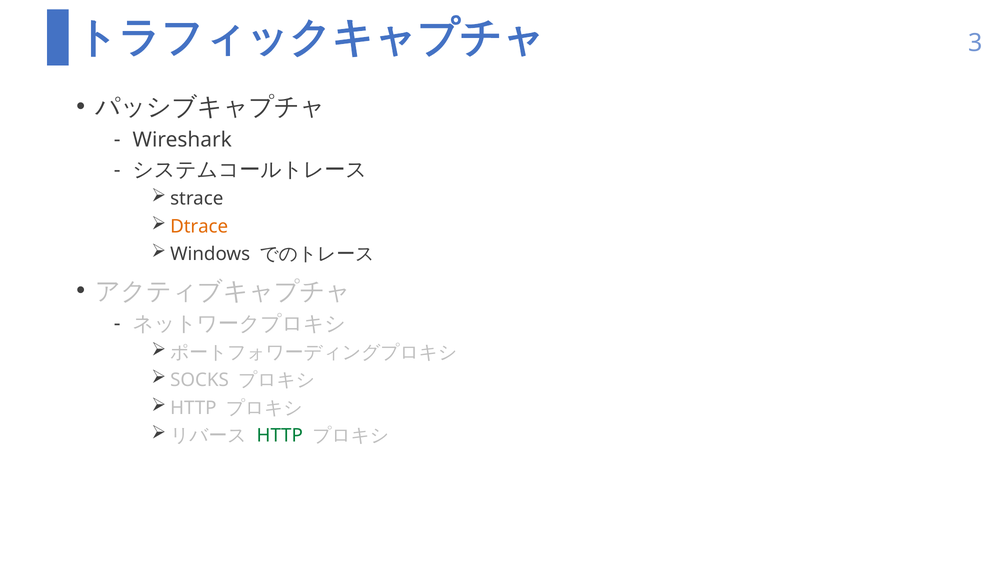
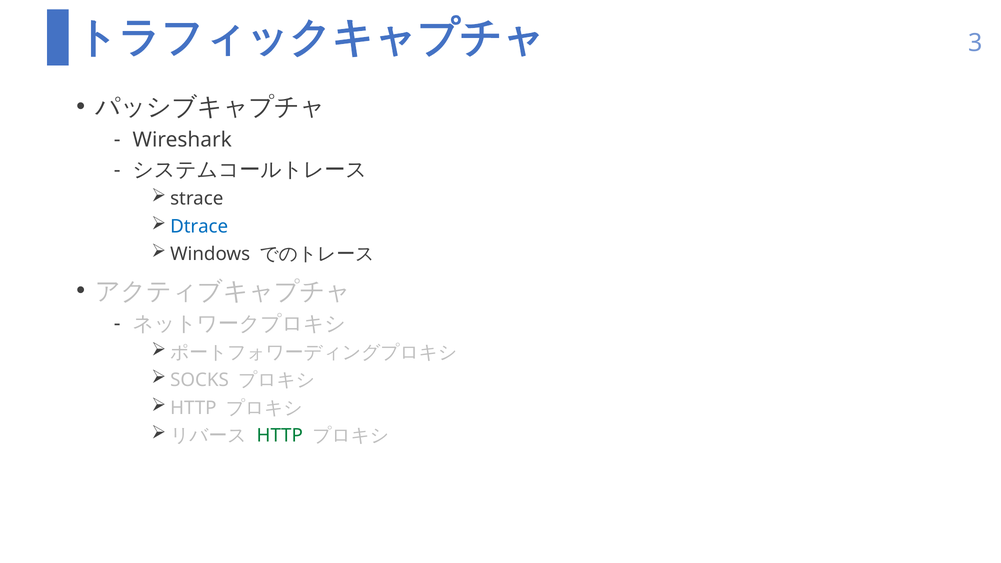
Dtrace colour: orange -> blue
